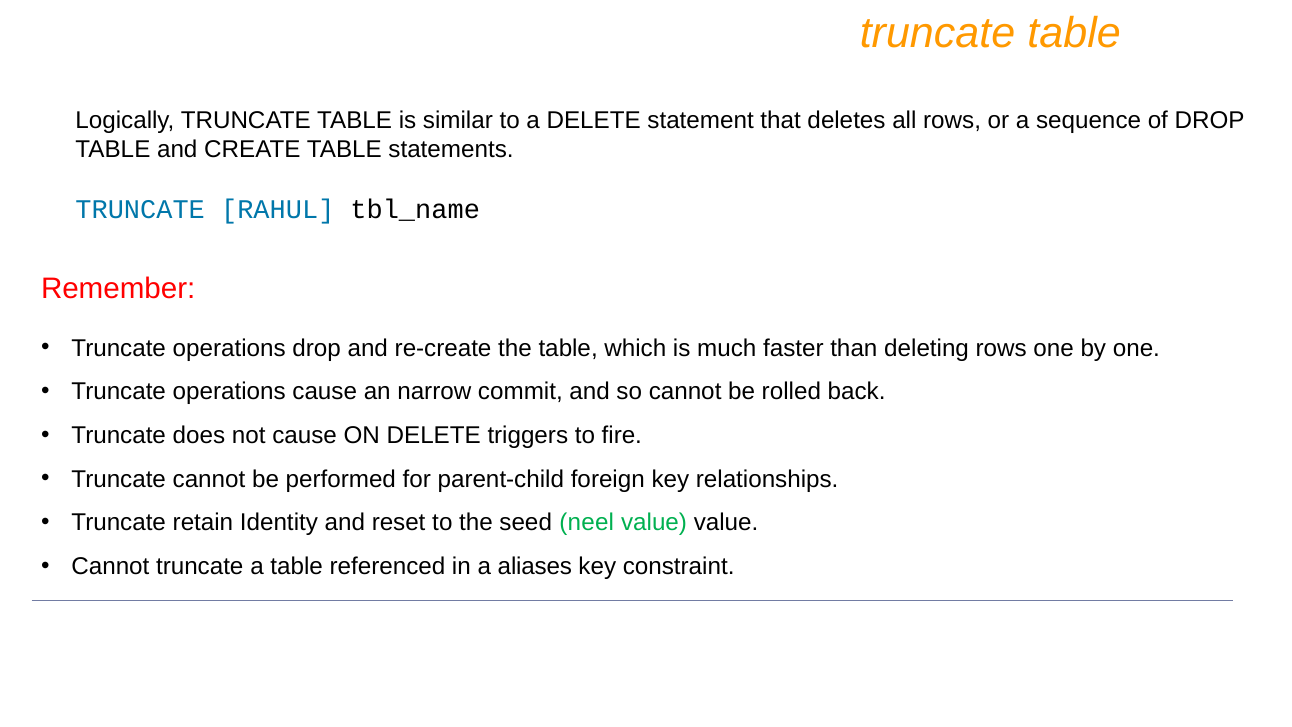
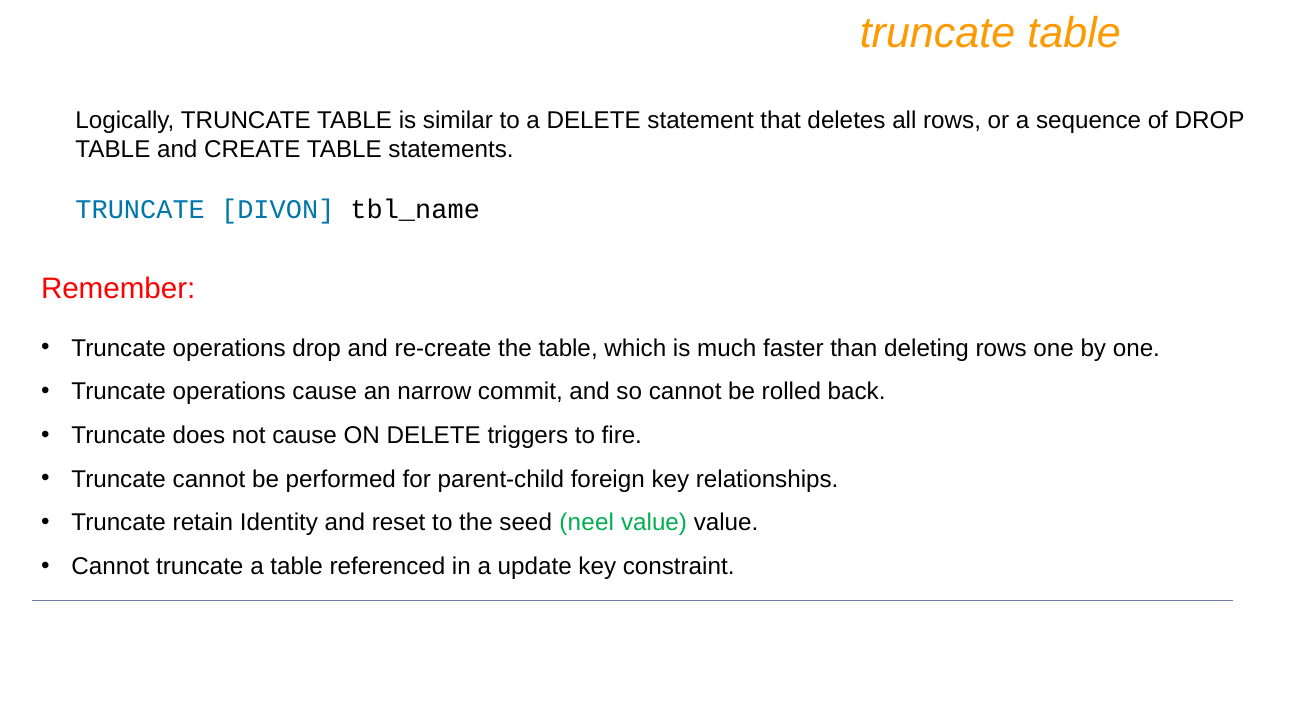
RAHUL: RAHUL -> DIVON
aliases: aliases -> update
